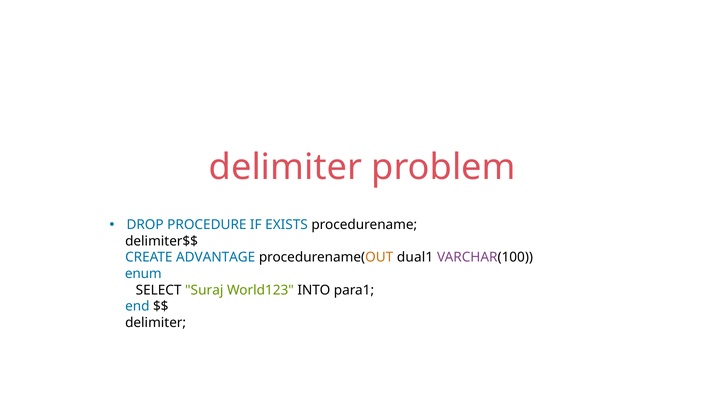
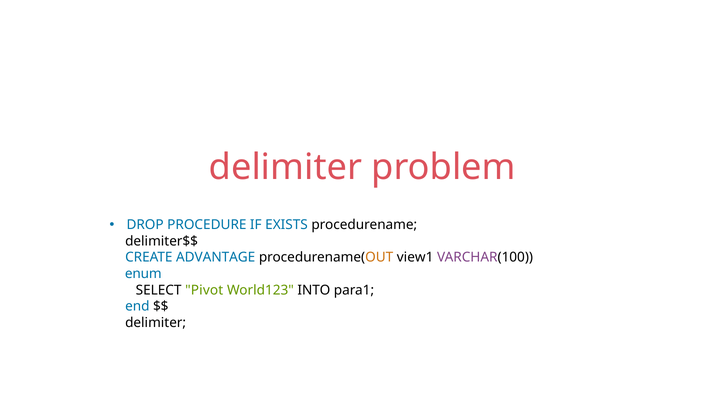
dual1: dual1 -> view1
Suraj: Suraj -> Pivot
